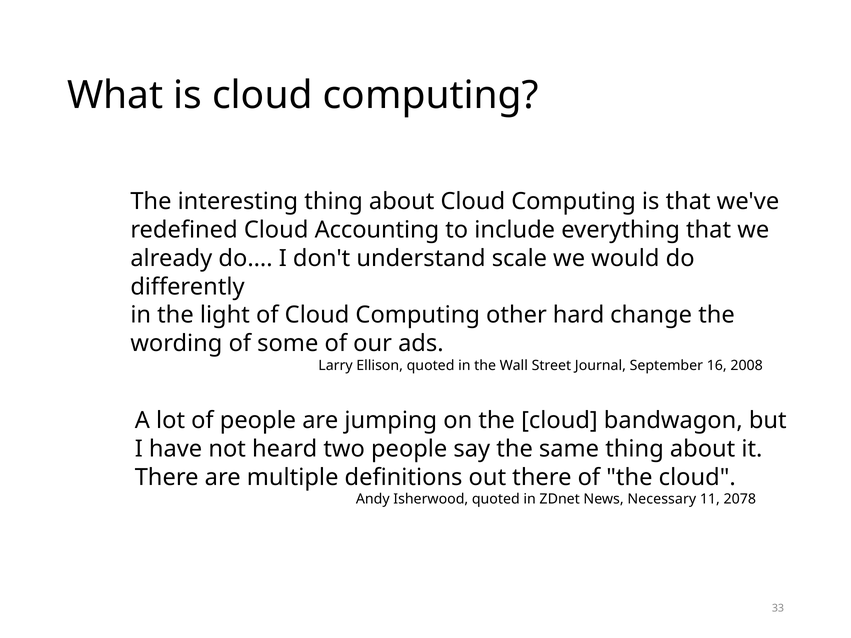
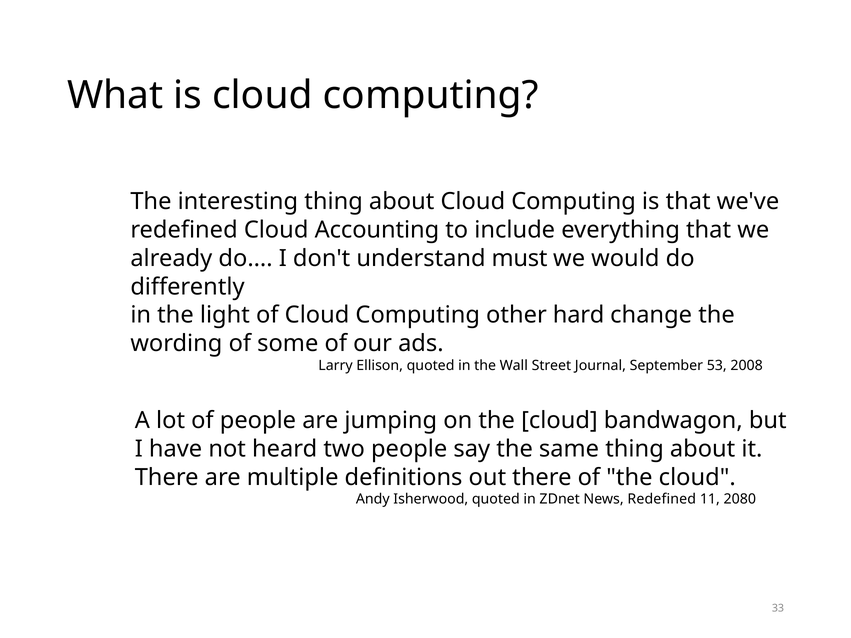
scale: scale -> must
16: 16 -> 53
News Necessary: Necessary -> Redefined
2078: 2078 -> 2080
